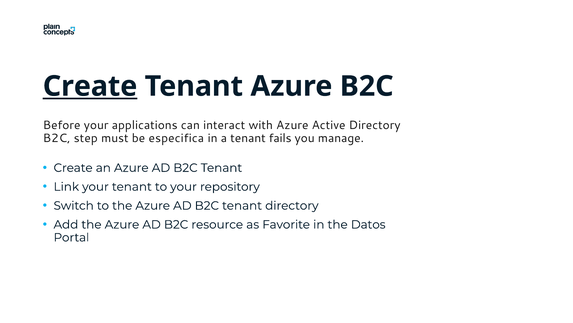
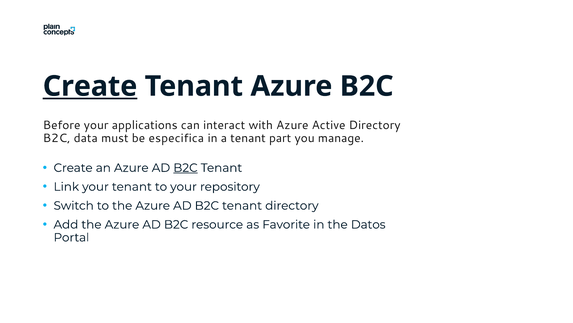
step: step -> data
fails: fails -> part
B2C at (185, 168) underline: none -> present
